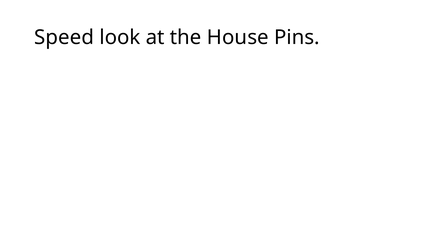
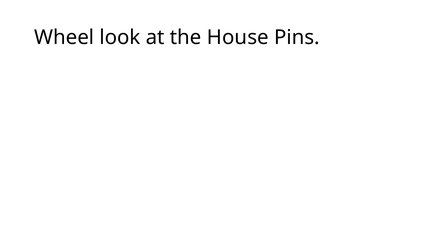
Speed: Speed -> Wheel
